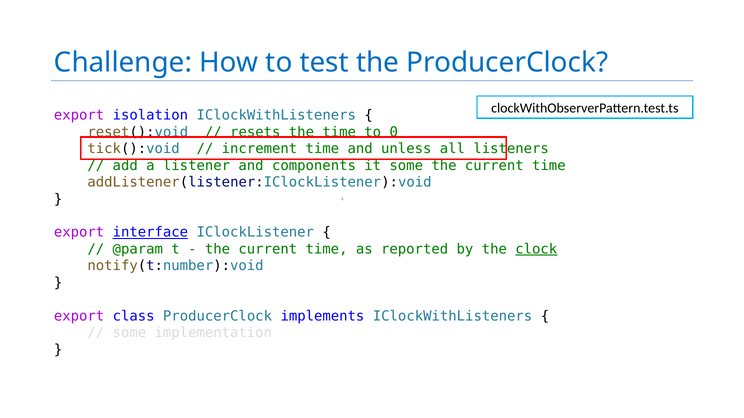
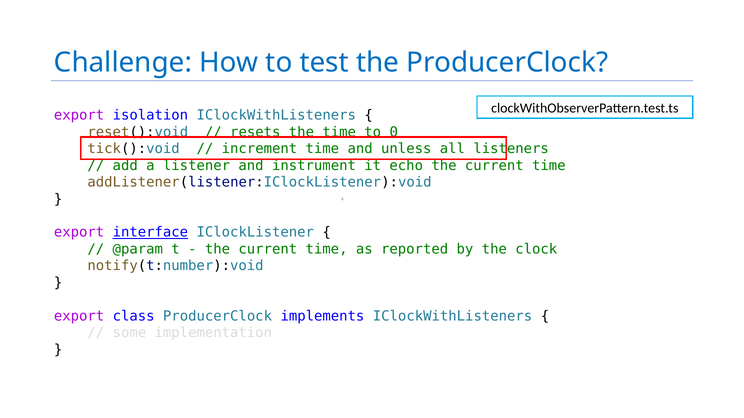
components: components -> instrument
it some: some -> echo
clock underline: present -> none
